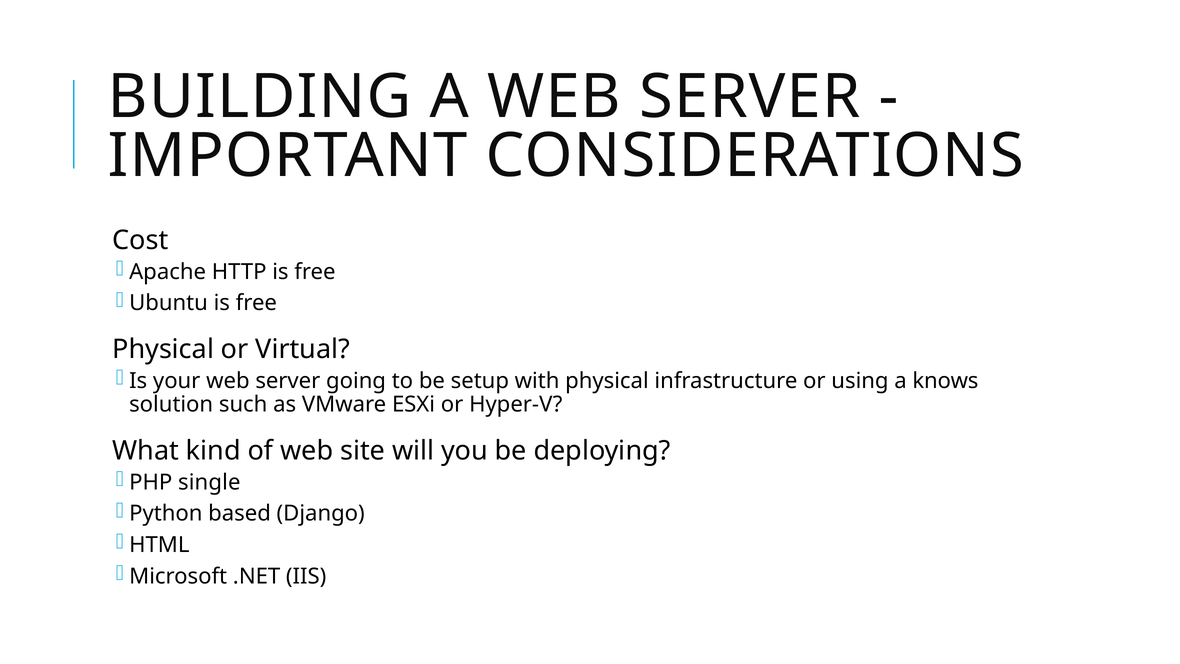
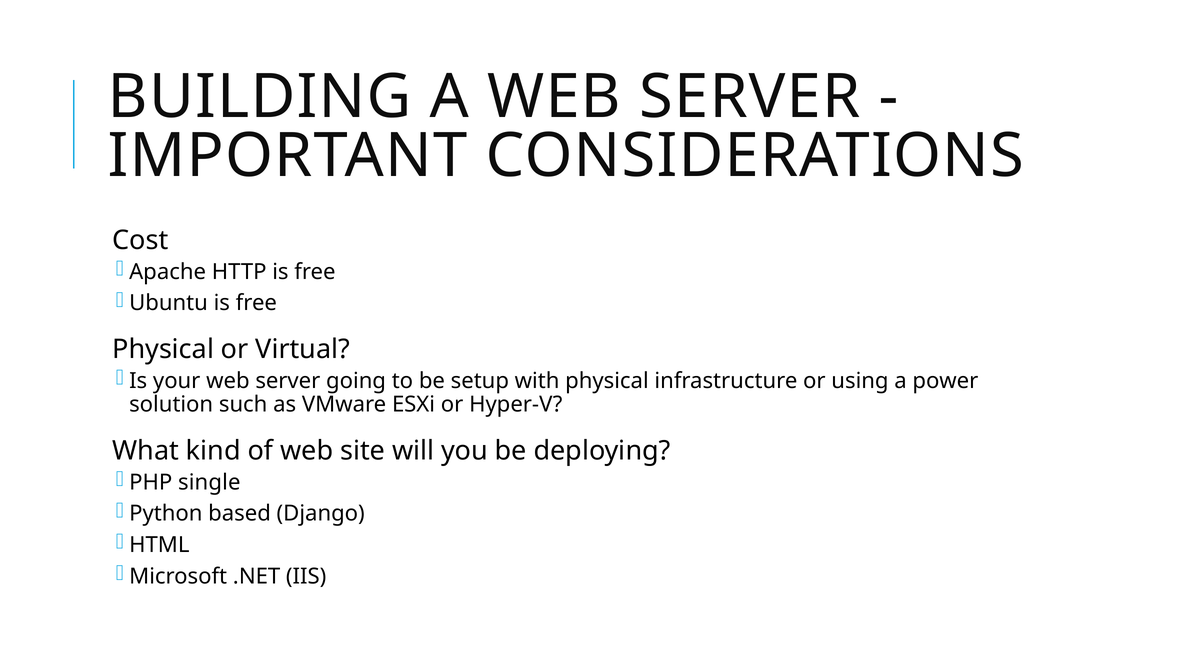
knows: knows -> power
